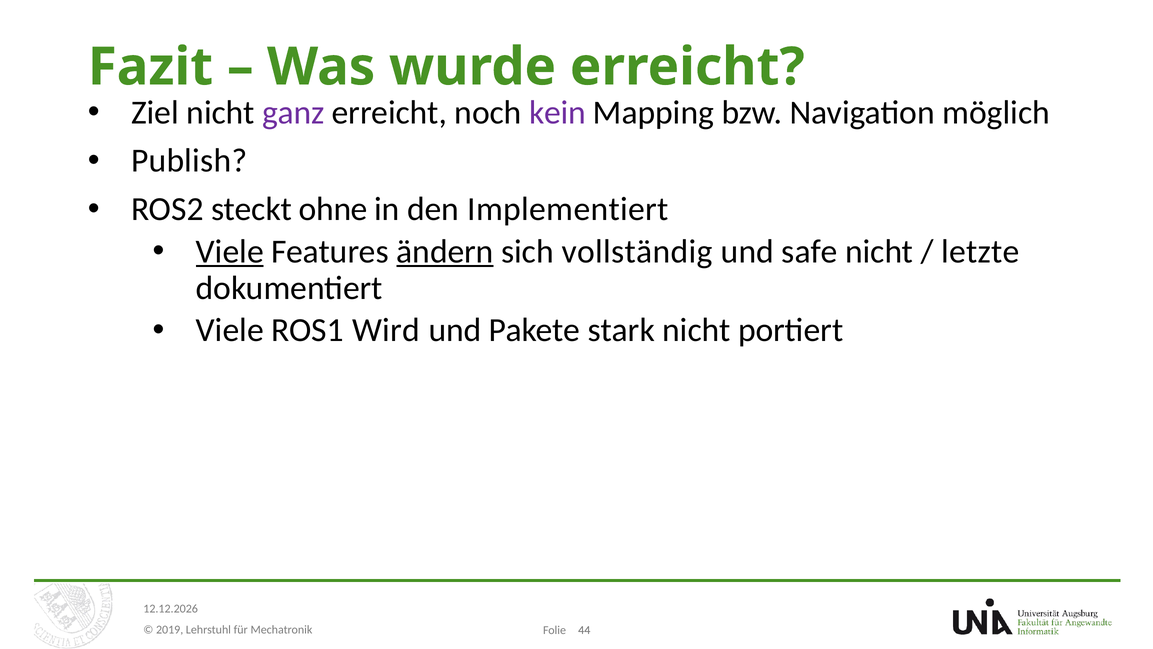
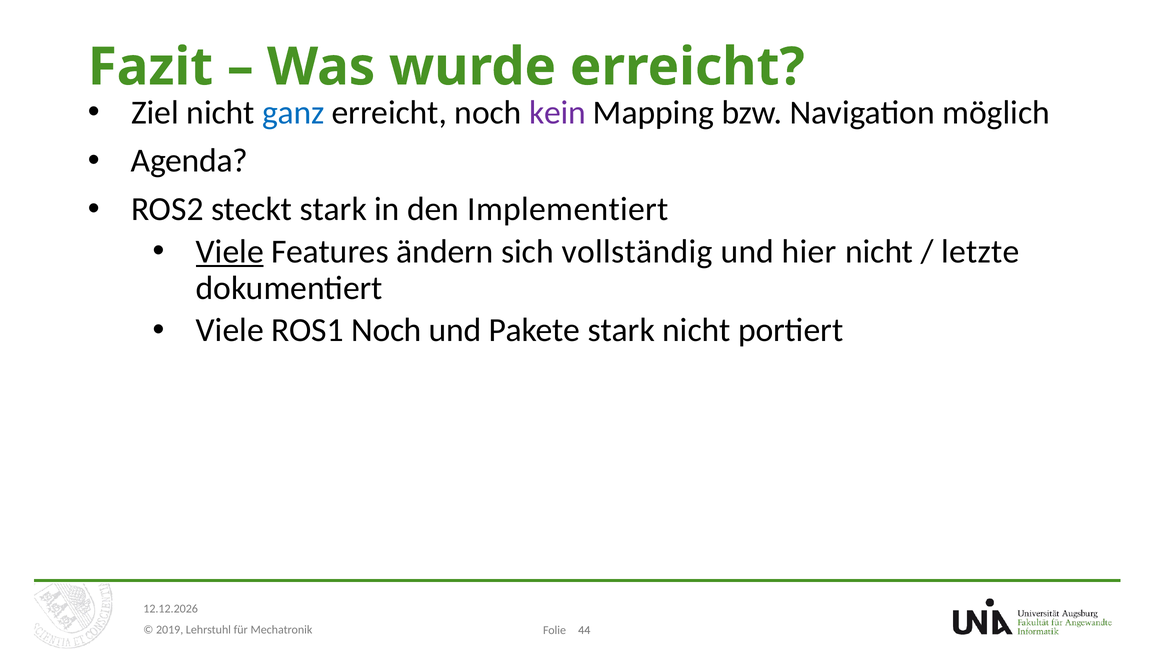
ganz colour: purple -> blue
Publish: Publish -> Agenda
steckt ohne: ohne -> stark
ändern underline: present -> none
safe: safe -> hier
ROS1 Wird: Wird -> Noch
